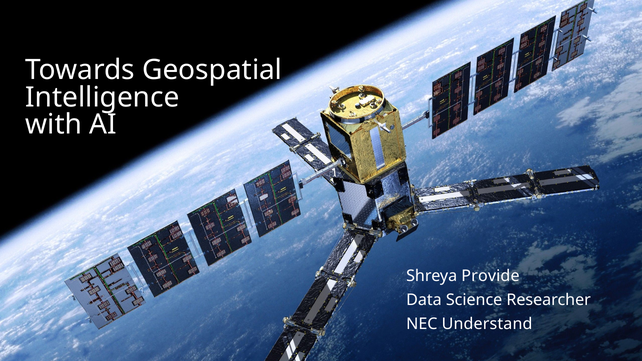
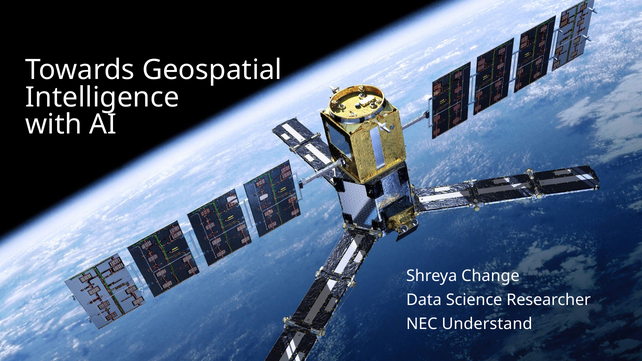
Provide: Provide -> Change
